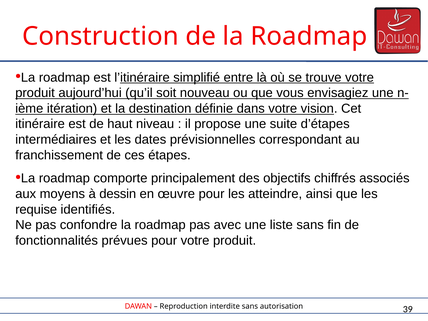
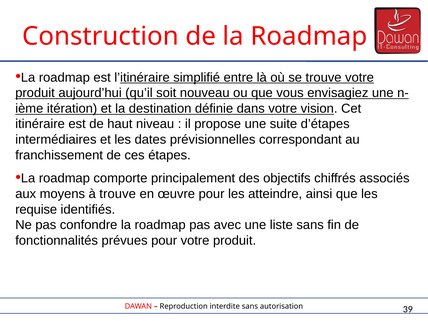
à dessin: dessin -> trouve
